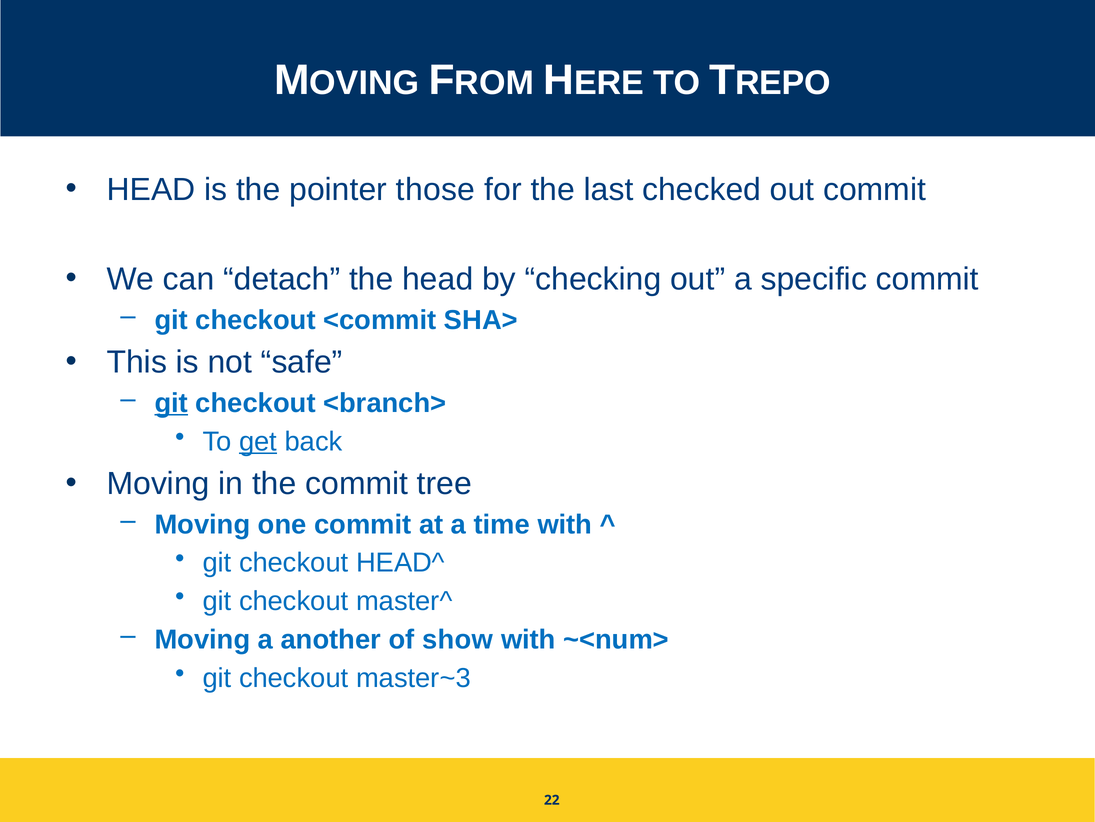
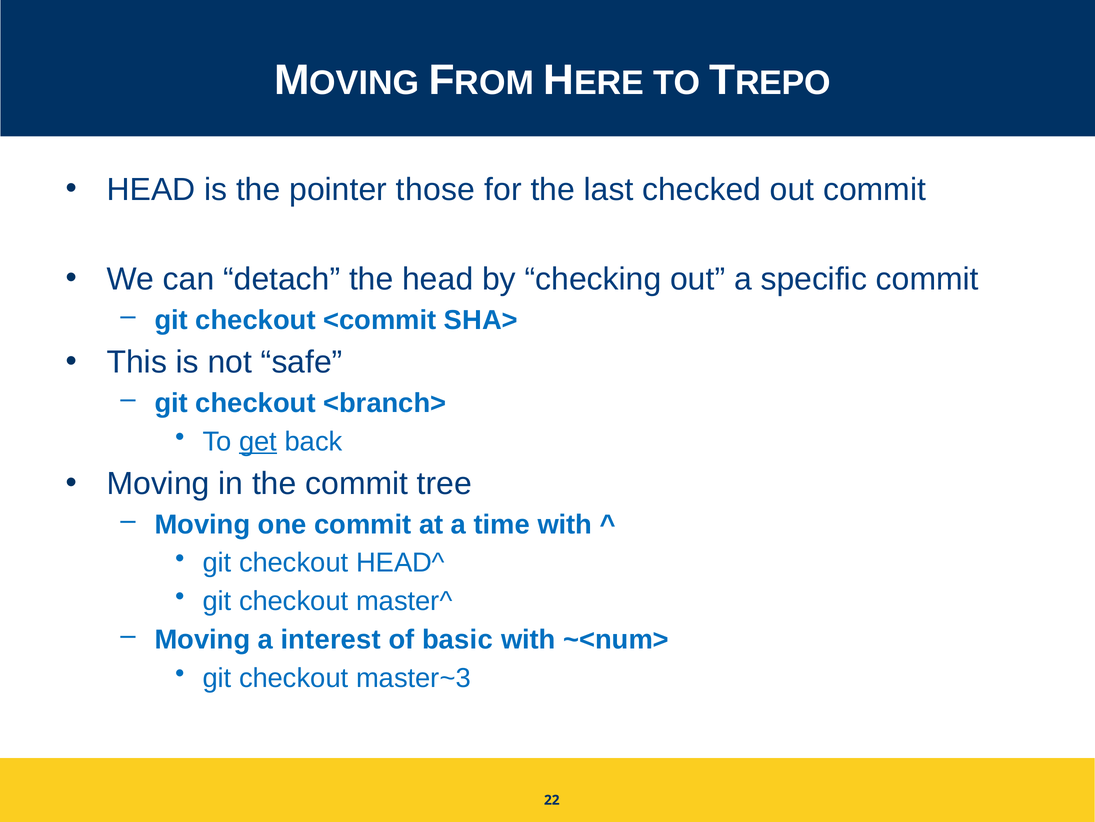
git at (171, 403) underline: present -> none
another: another -> interest
show: show -> basic
